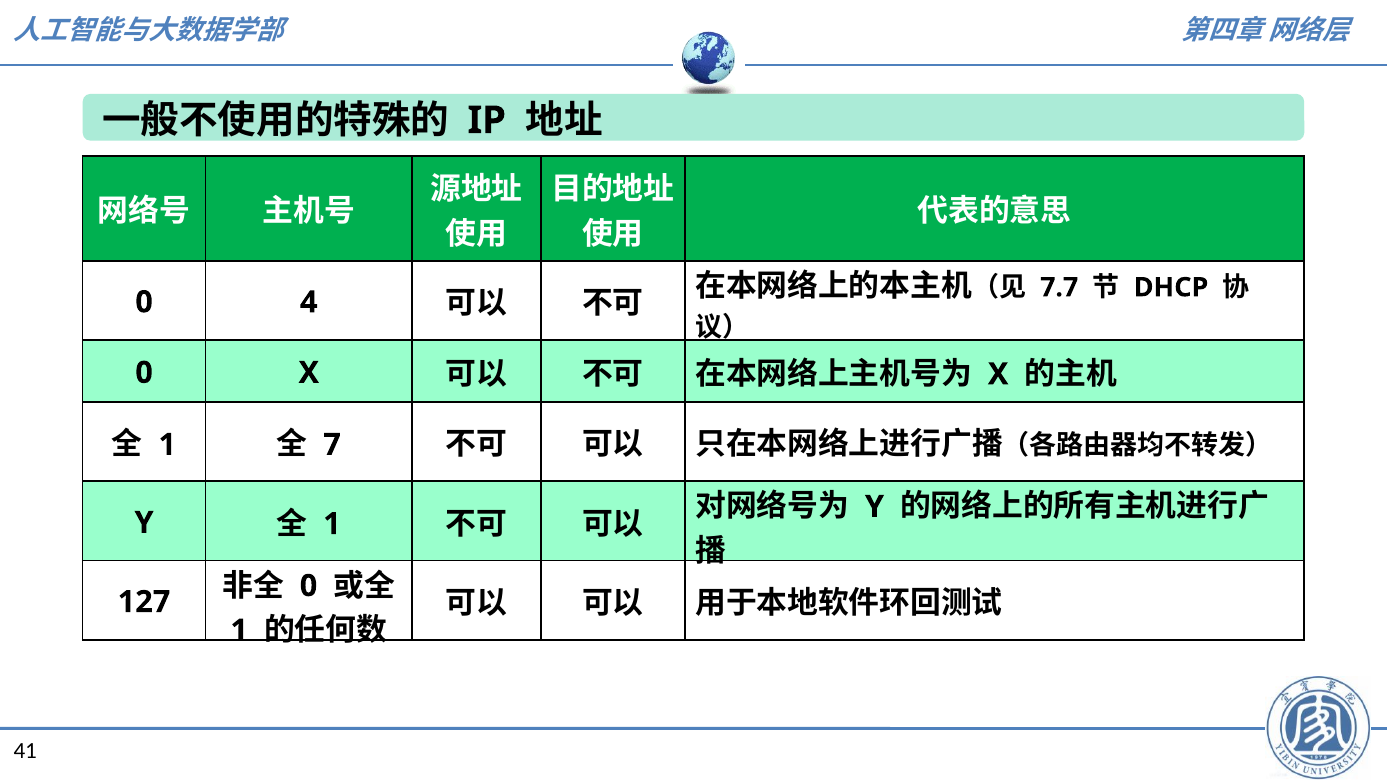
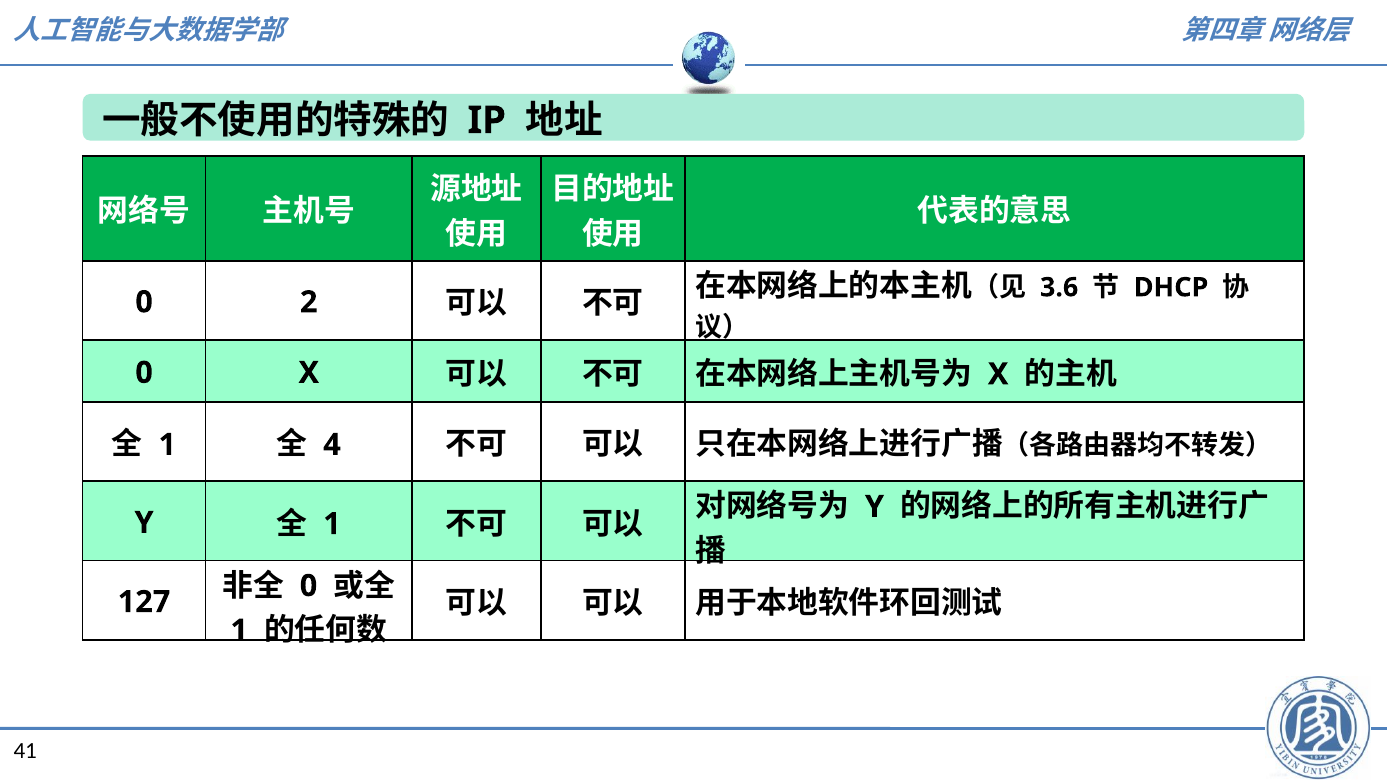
7.7: 7.7 -> 3.6
4: 4 -> 2
7: 7 -> 4
